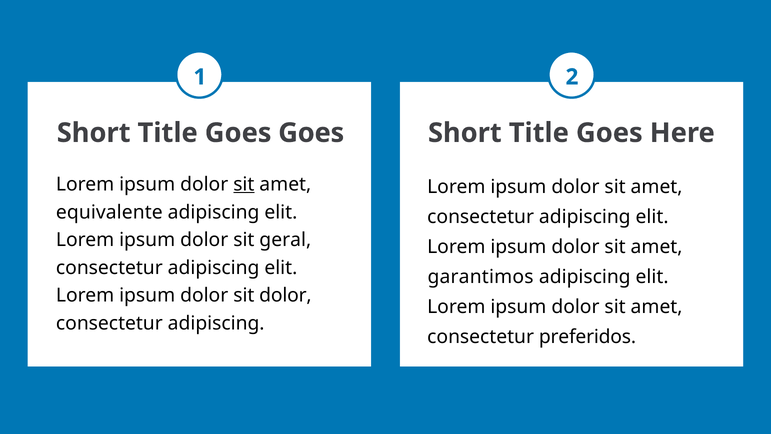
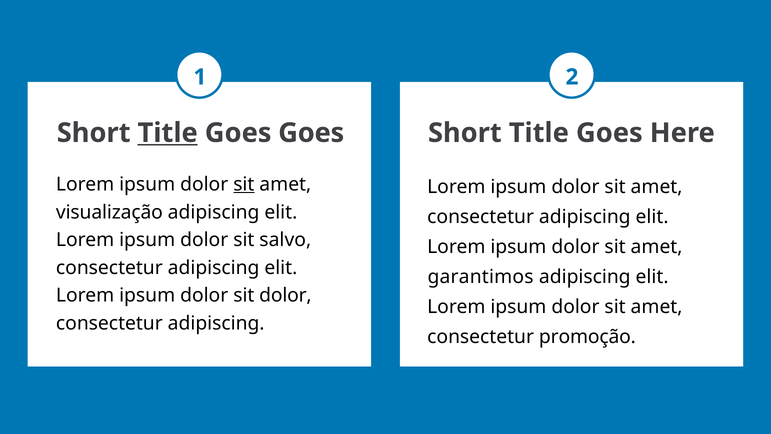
Title at (168, 133) underline: none -> present
equivalente: equivalente -> visualização
geral: geral -> salvo
preferidos: preferidos -> promoção
